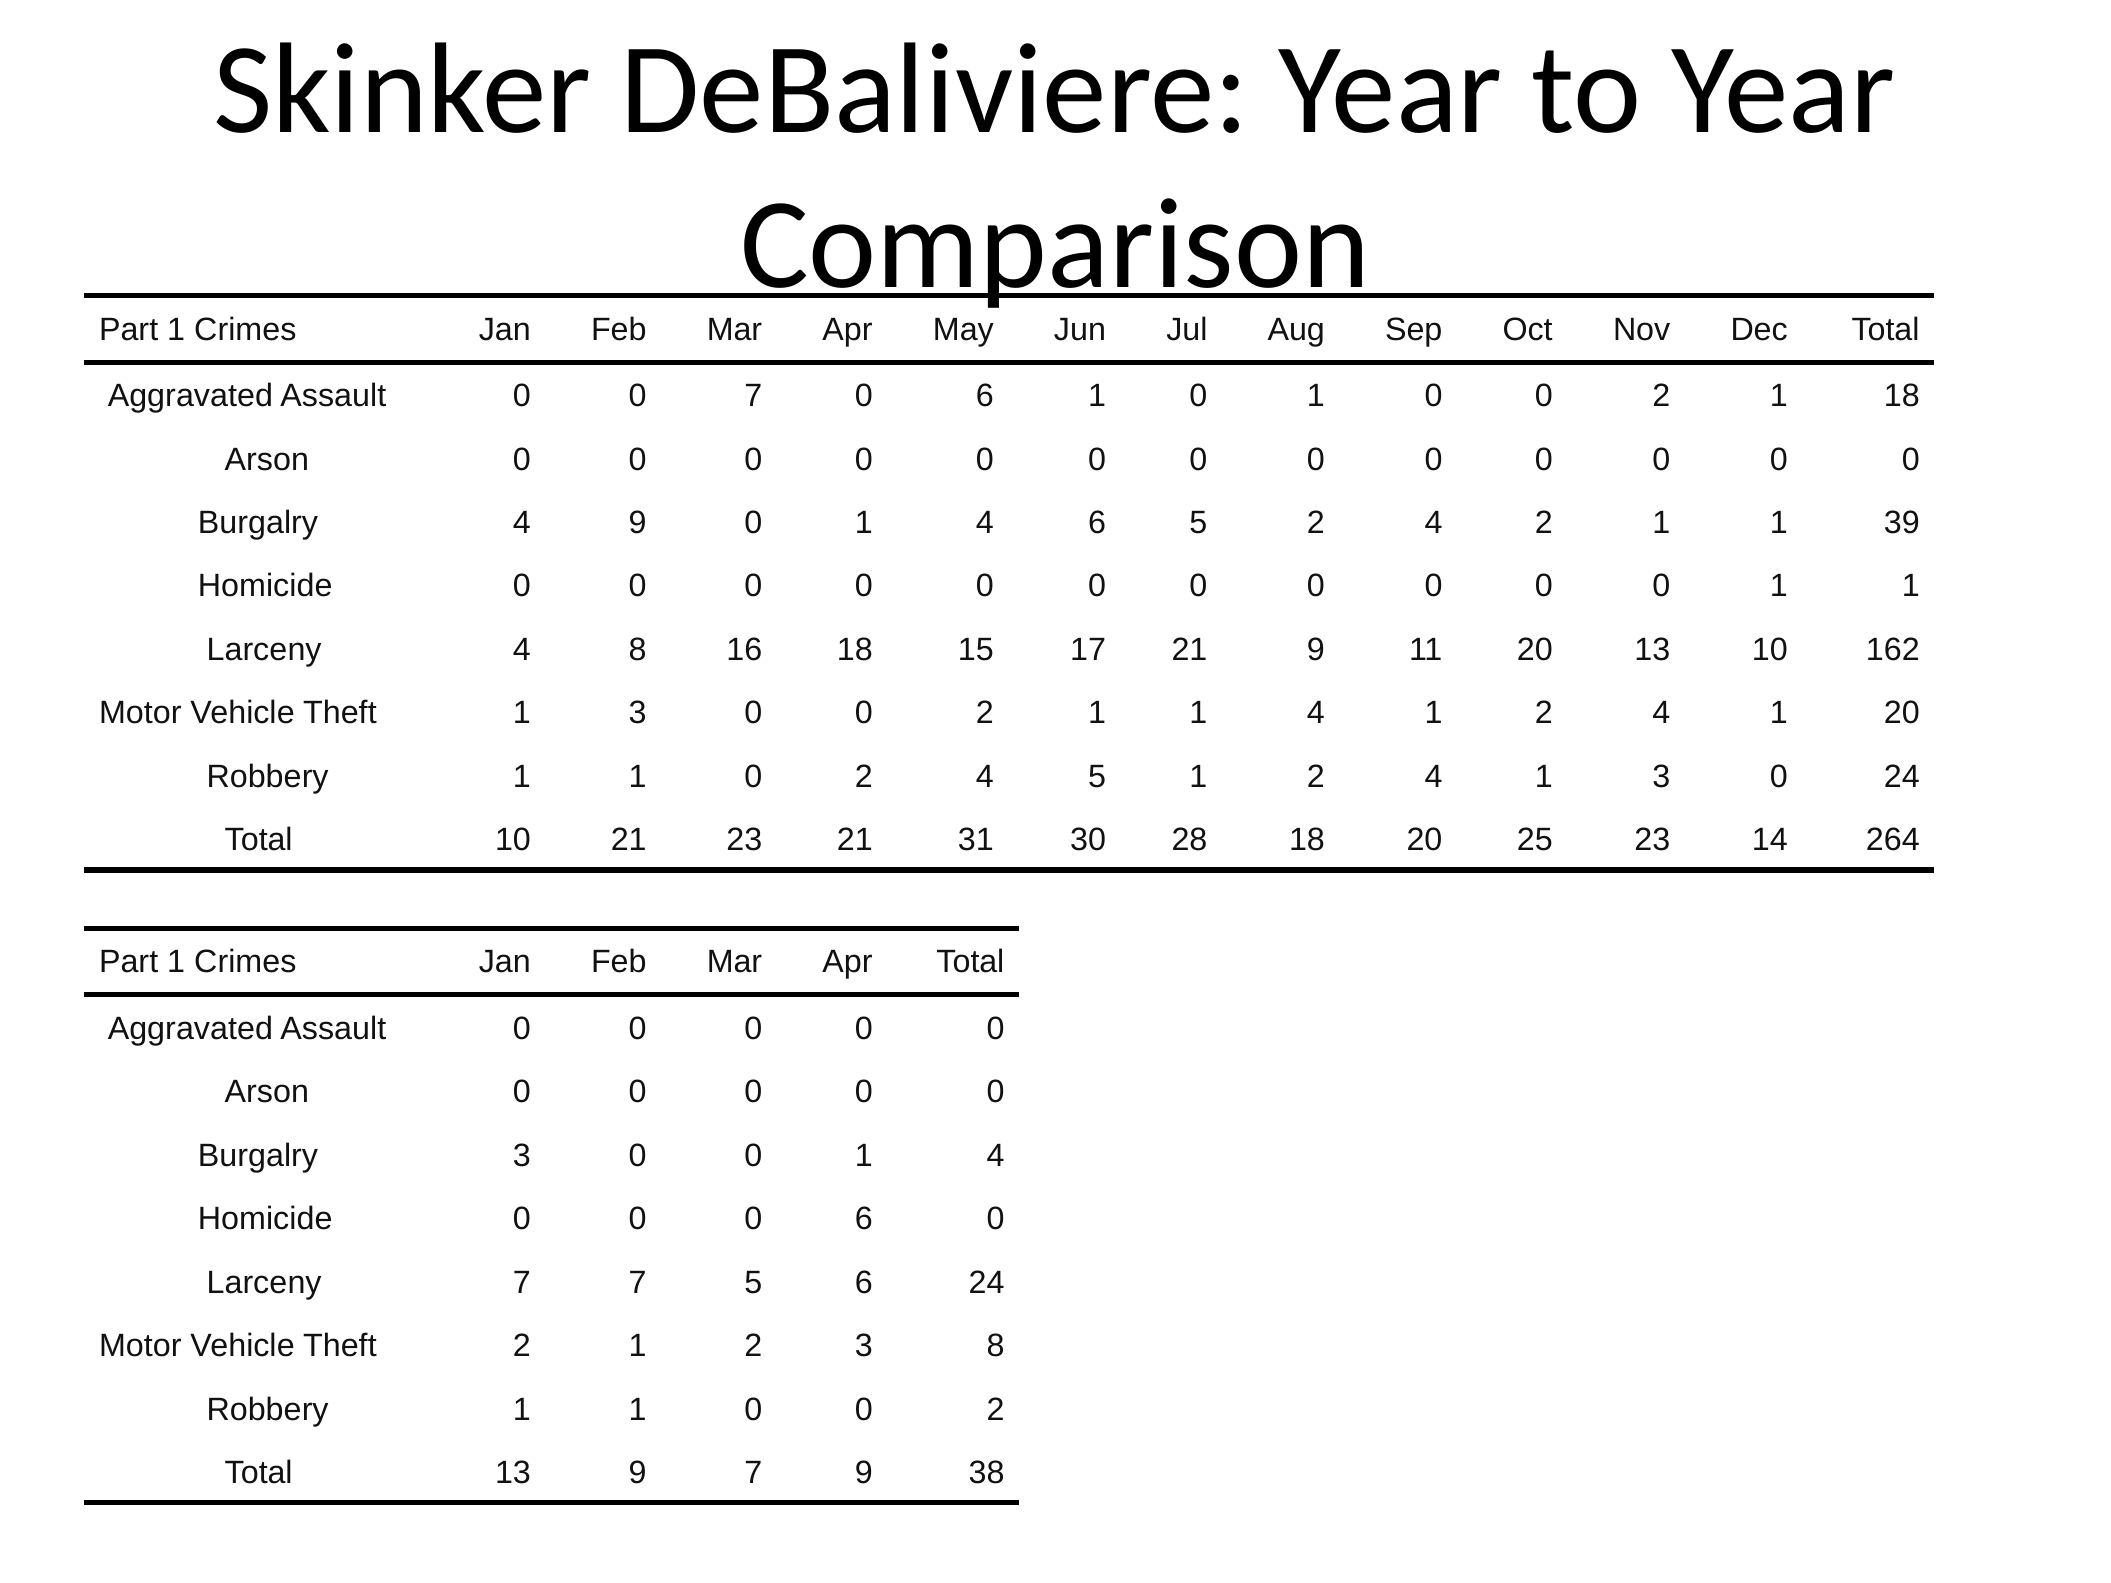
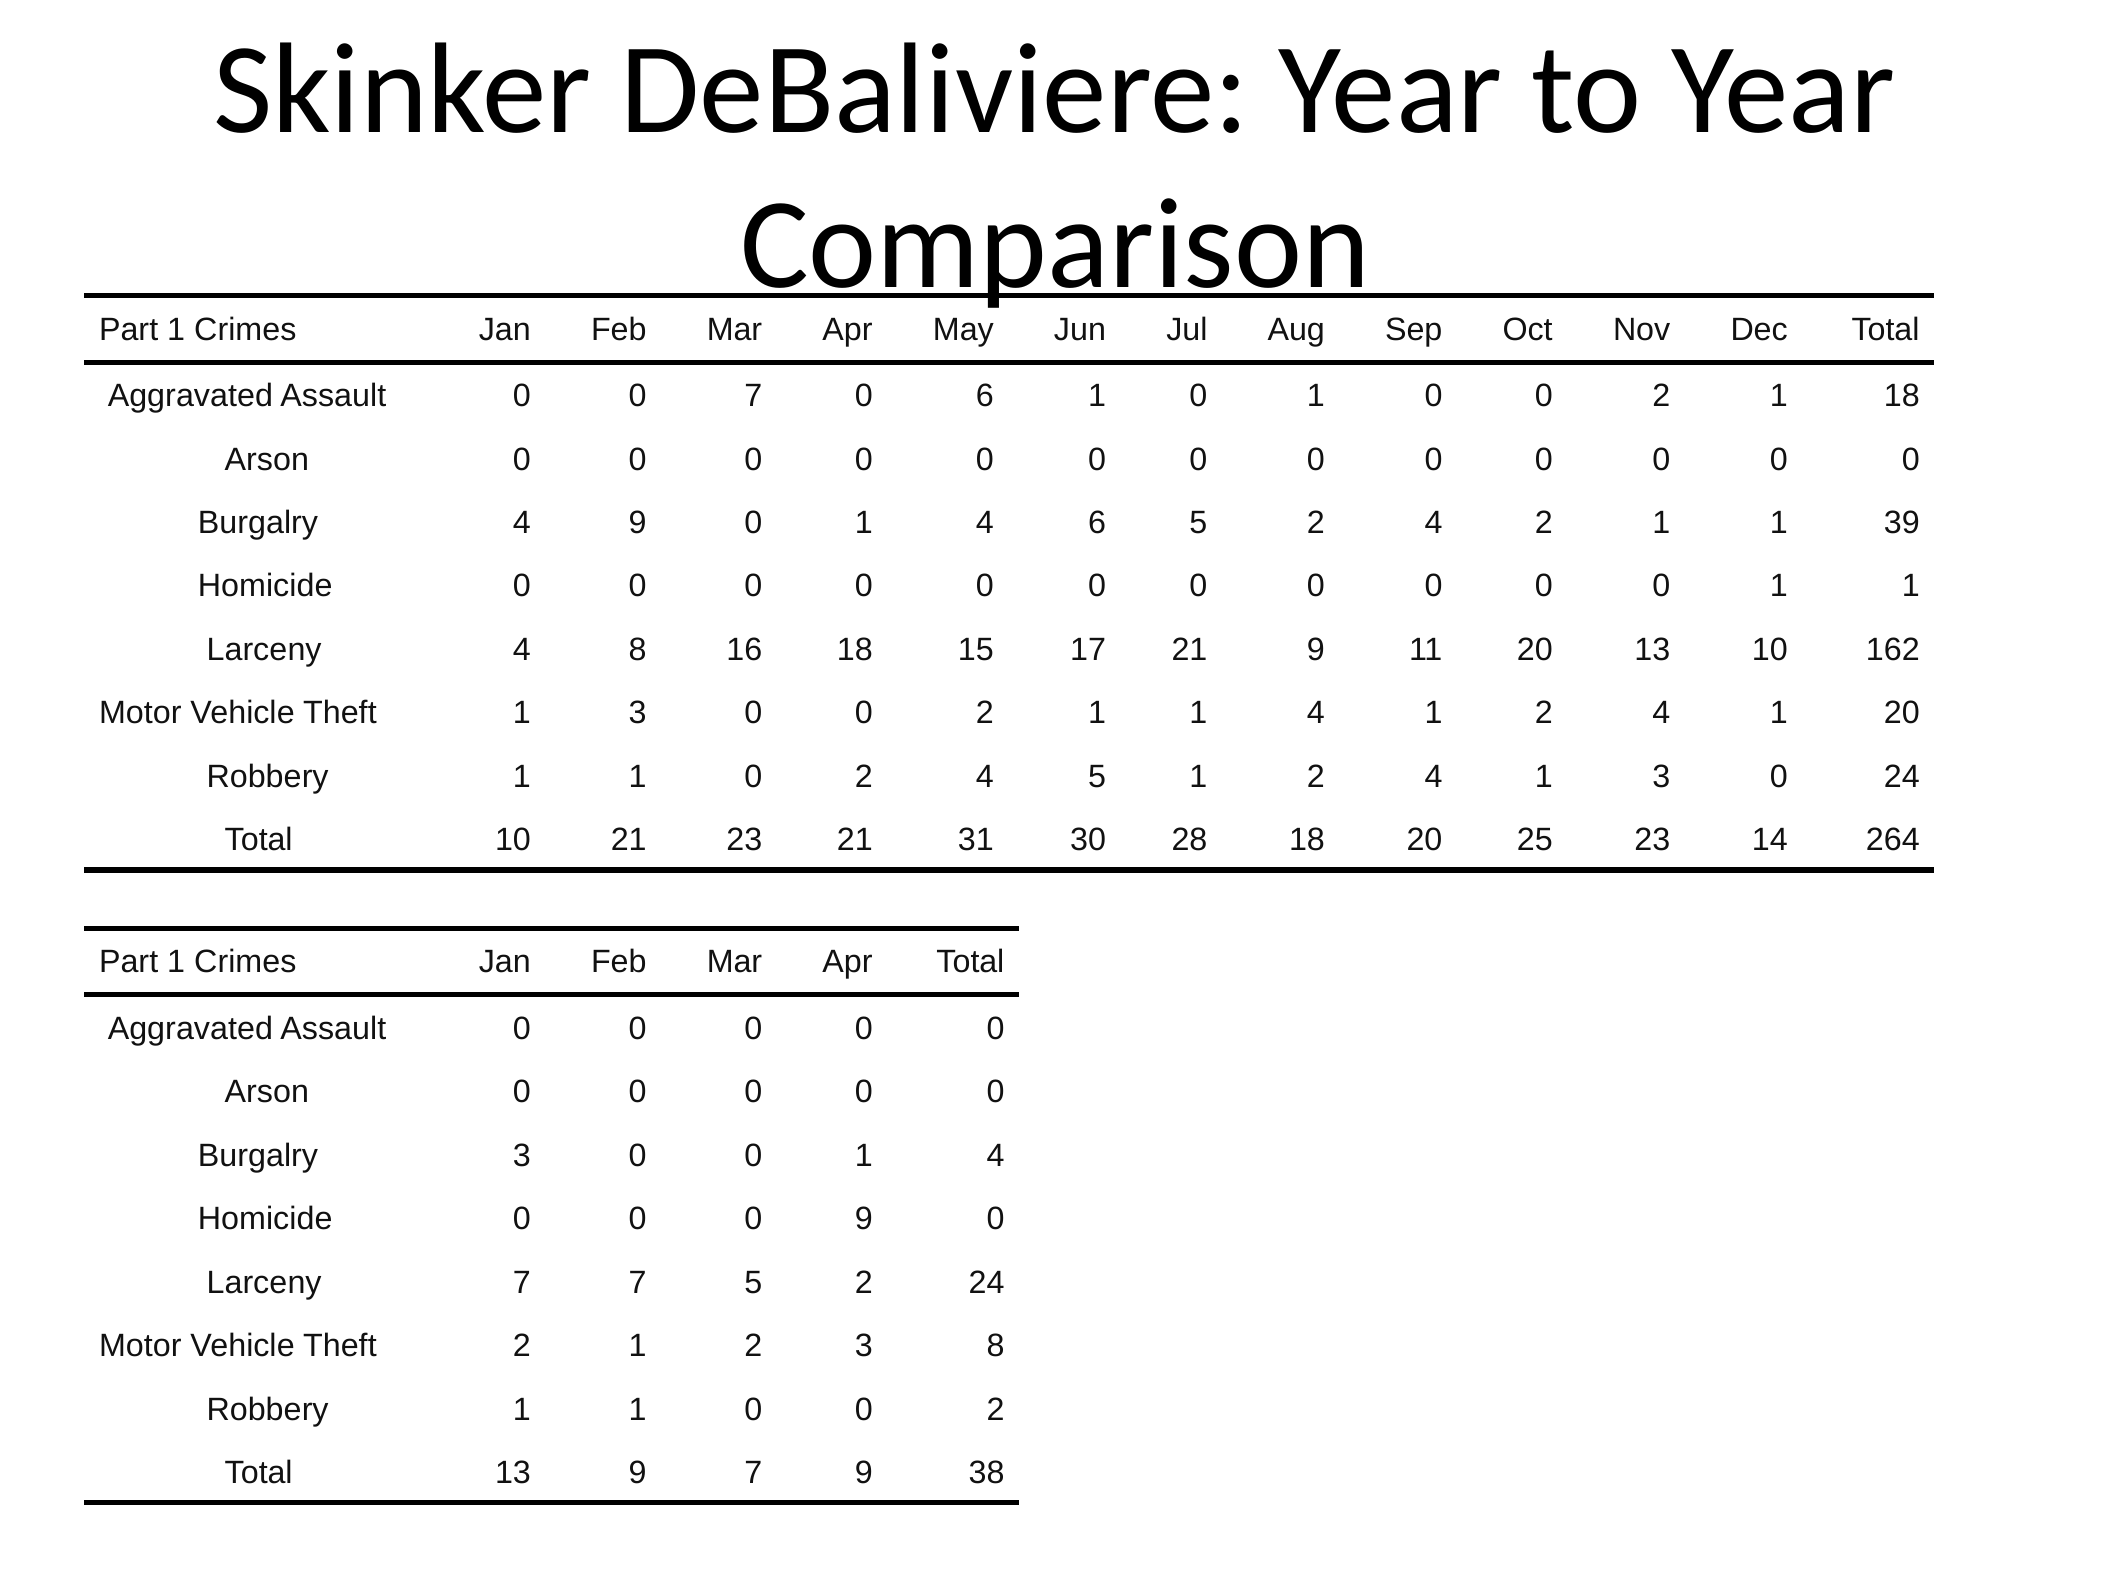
0 0 6: 6 -> 9
7 5 6: 6 -> 2
